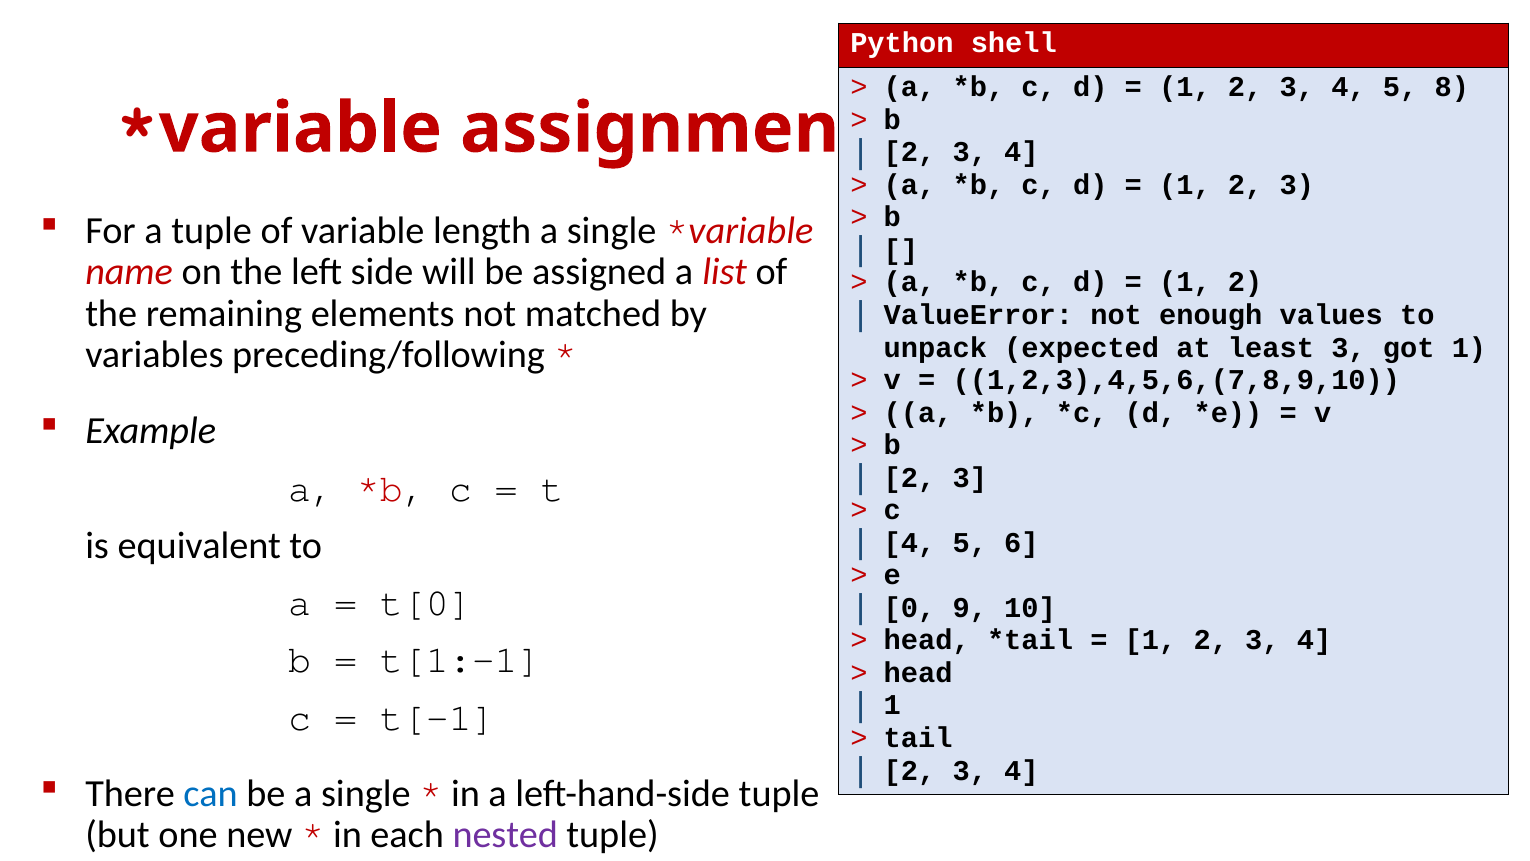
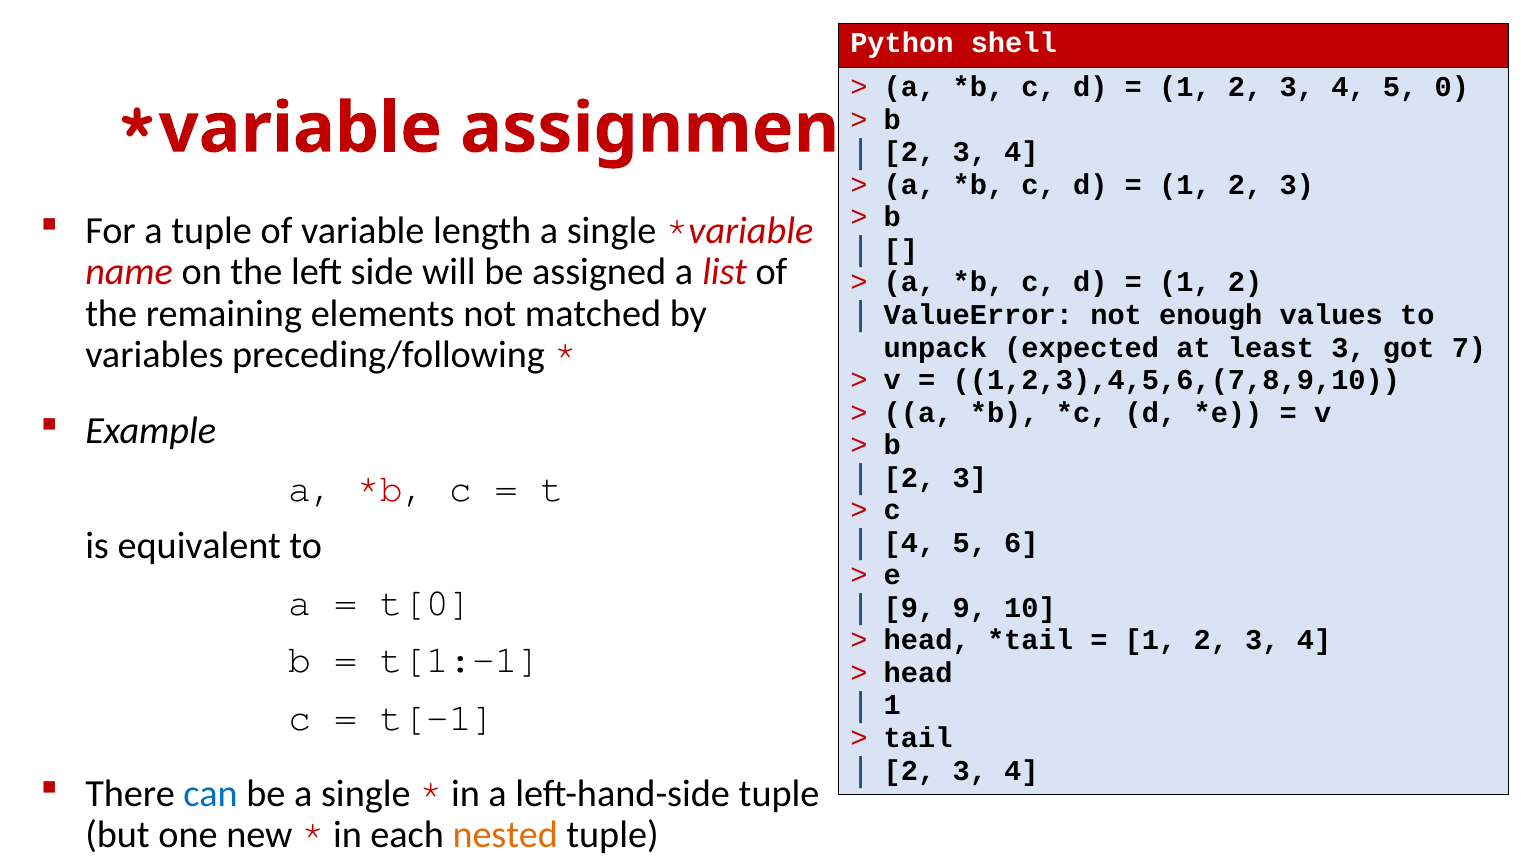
8: 8 -> 0
got 1: 1 -> 7
0 at (910, 608): 0 -> 9
nested colour: purple -> orange
